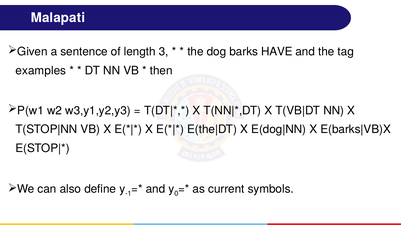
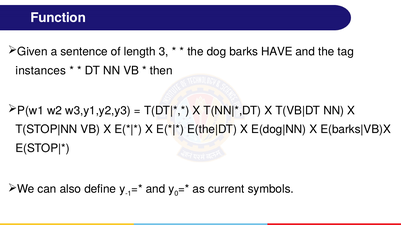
Malapati: Malapati -> Function
examples: examples -> instances
